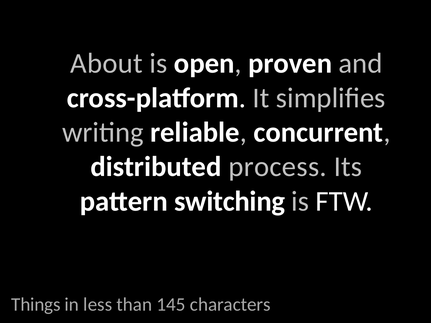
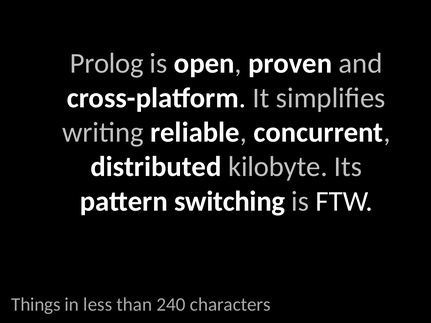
About: About -> Prolog
process: process -> kilobyte
145: 145 -> 240
